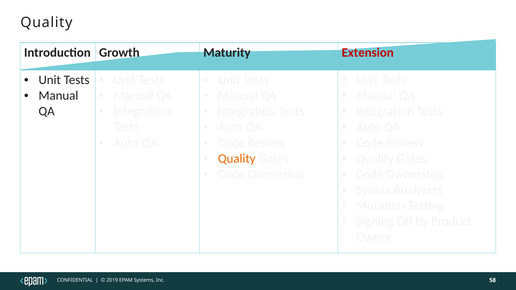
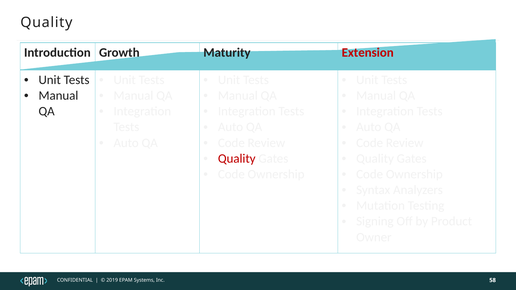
Quality at (237, 159) colour: orange -> red
